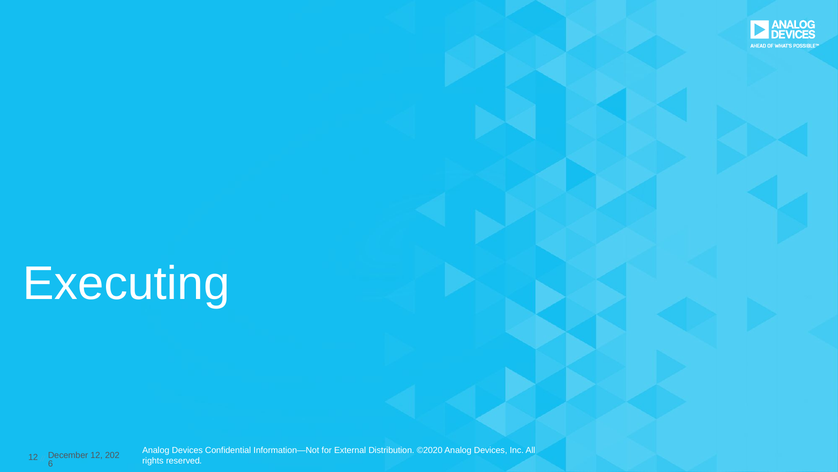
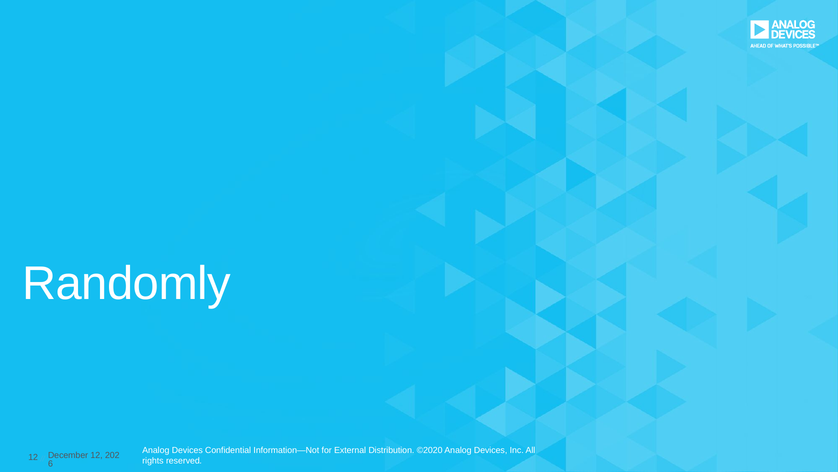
Executing: Executing -> Randomly
